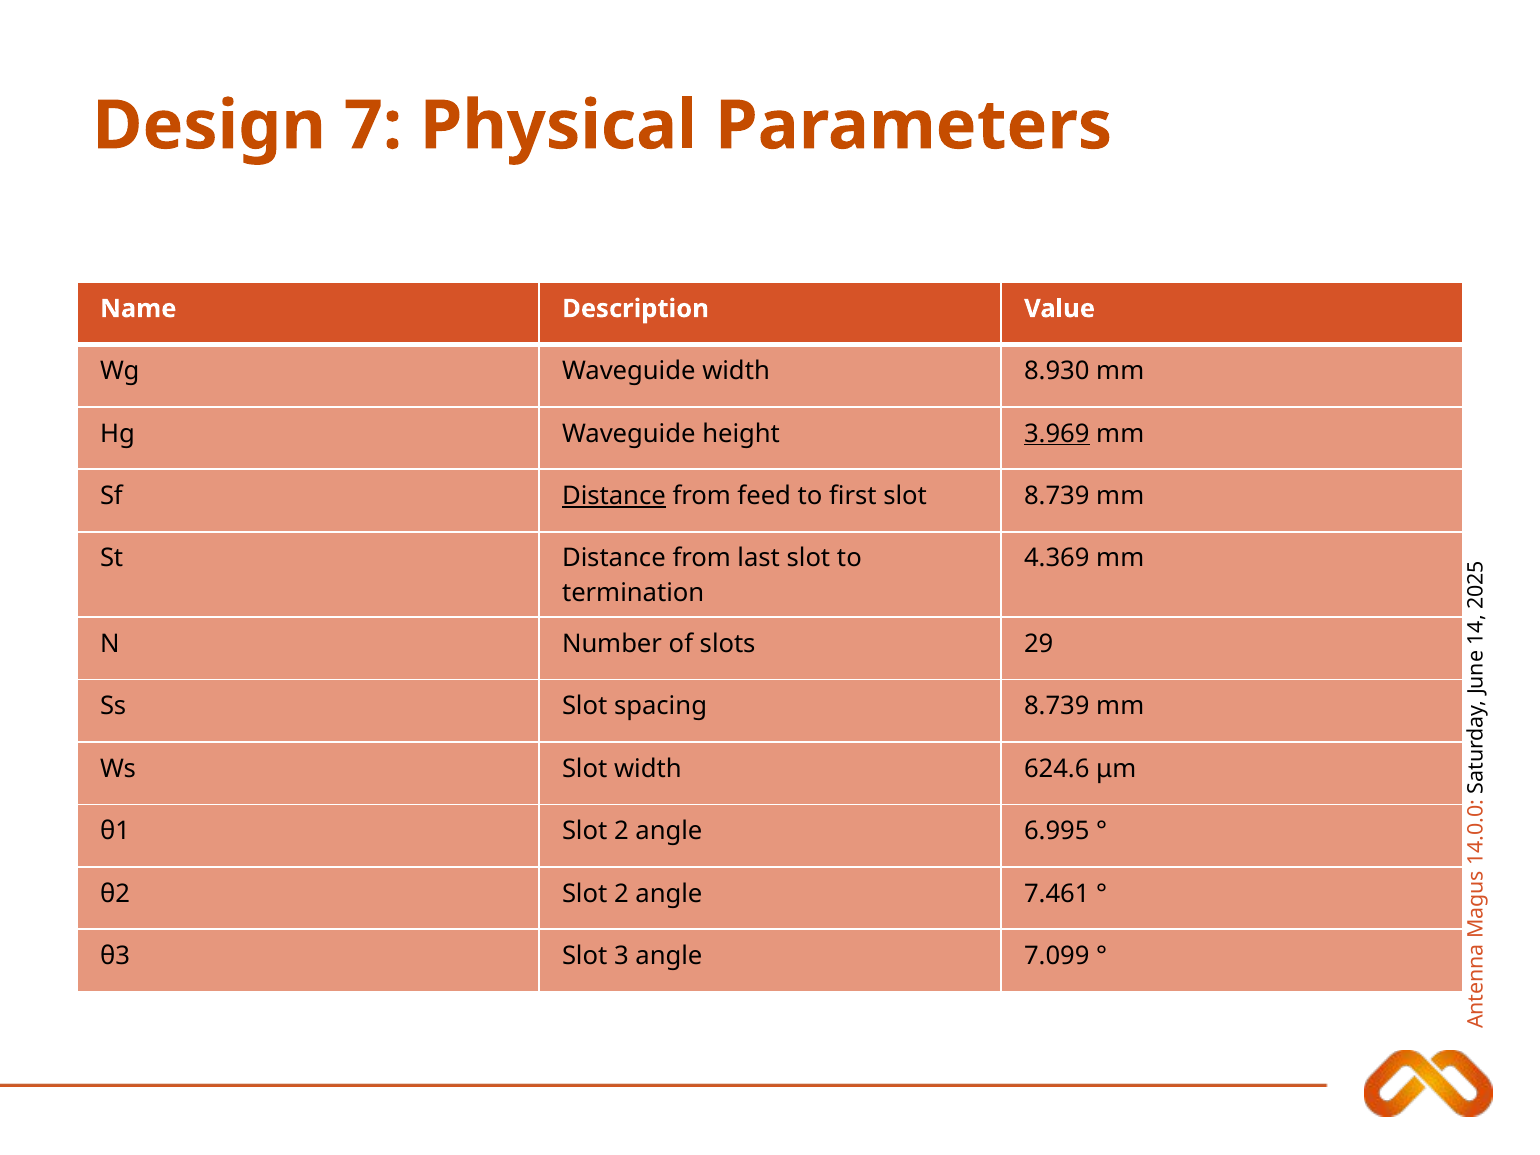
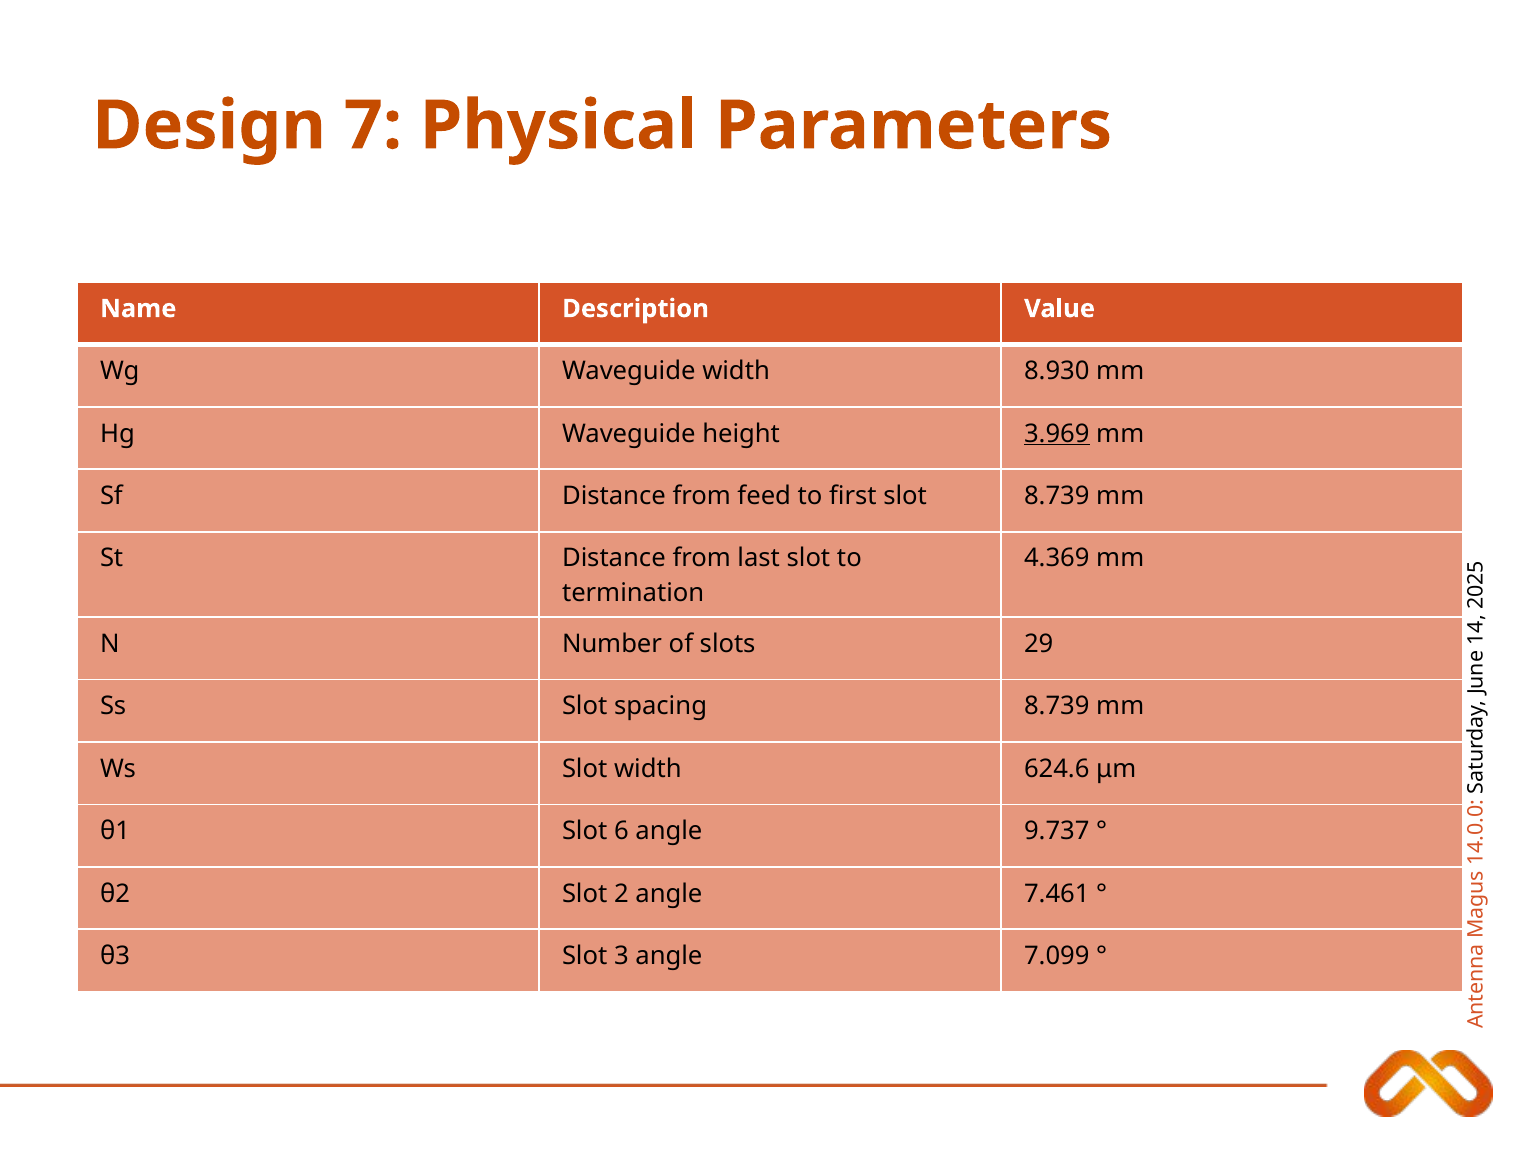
Distance at (614, 496) underline: present -> none
θ1 Slot 2: 2 -> 6
6.995: 6.995 -> 9.737
